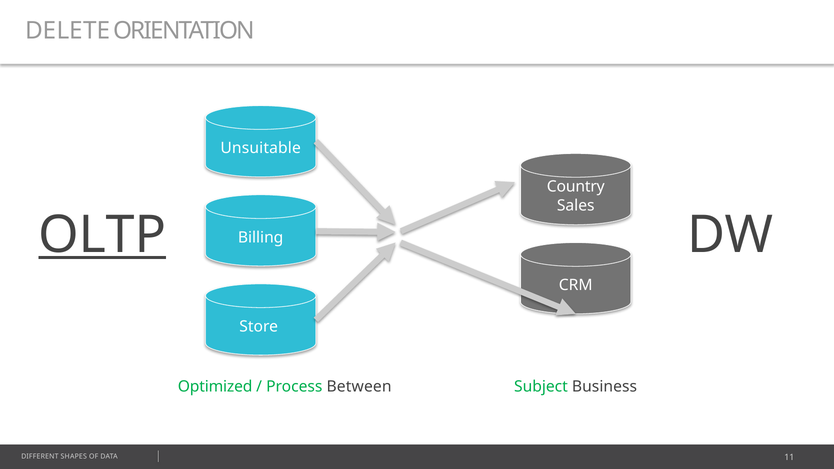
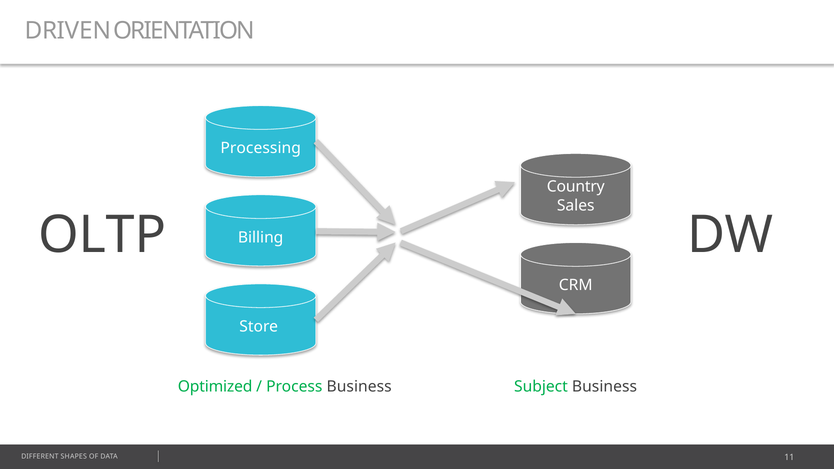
DELETE: DELETE -> DRIVEN
Unsuitable: Unsuitable -> Processing
OLTP underline: present -> none
Process Between: Between -> Business
